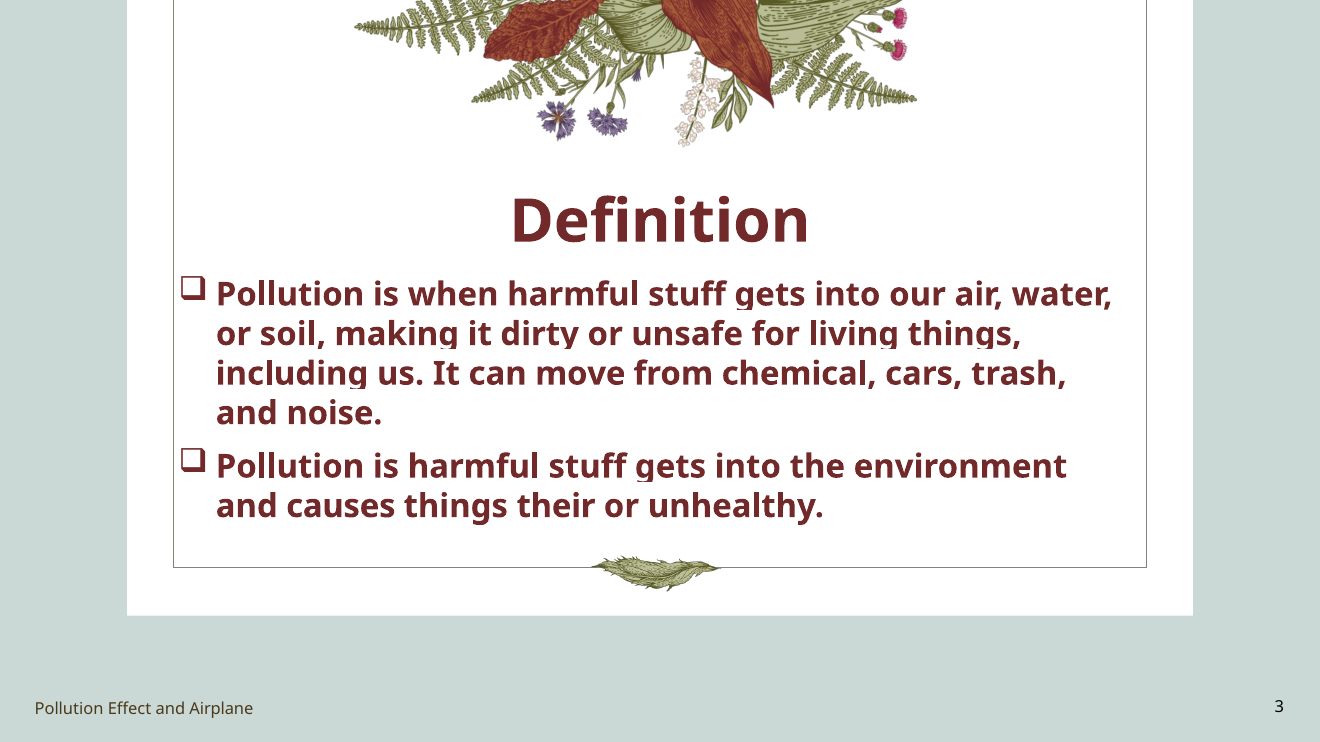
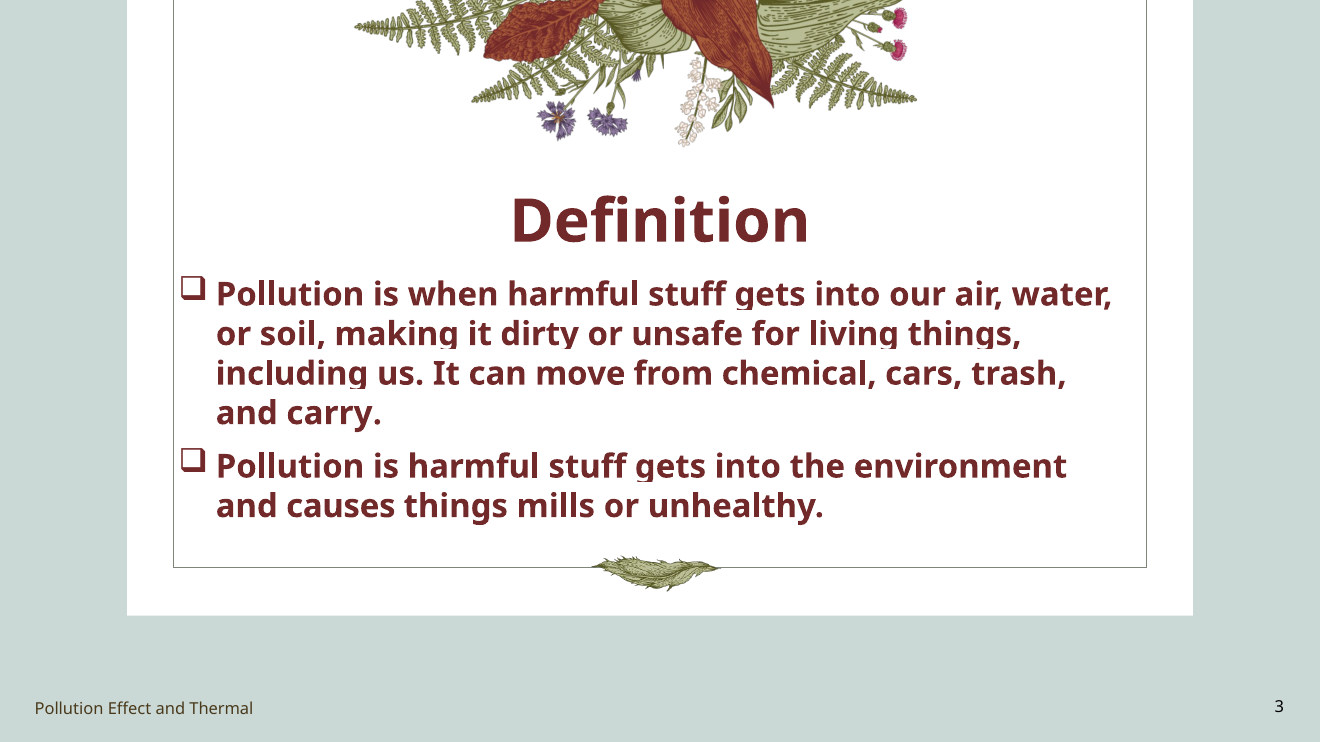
noise: noise -> carry
their: their -> mills
Airplane: Airplane -> Thermal
